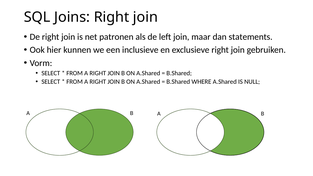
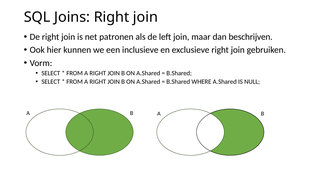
statements: statements -> beschrijven
